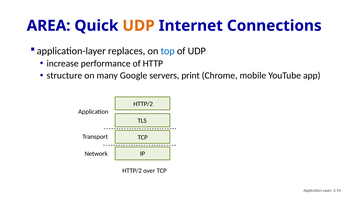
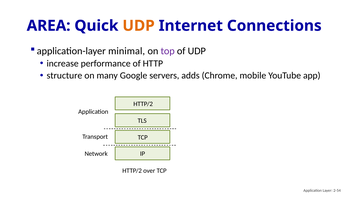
replaces: replaces -> minimal
top colour: blue -> purple
print: print -> adds
